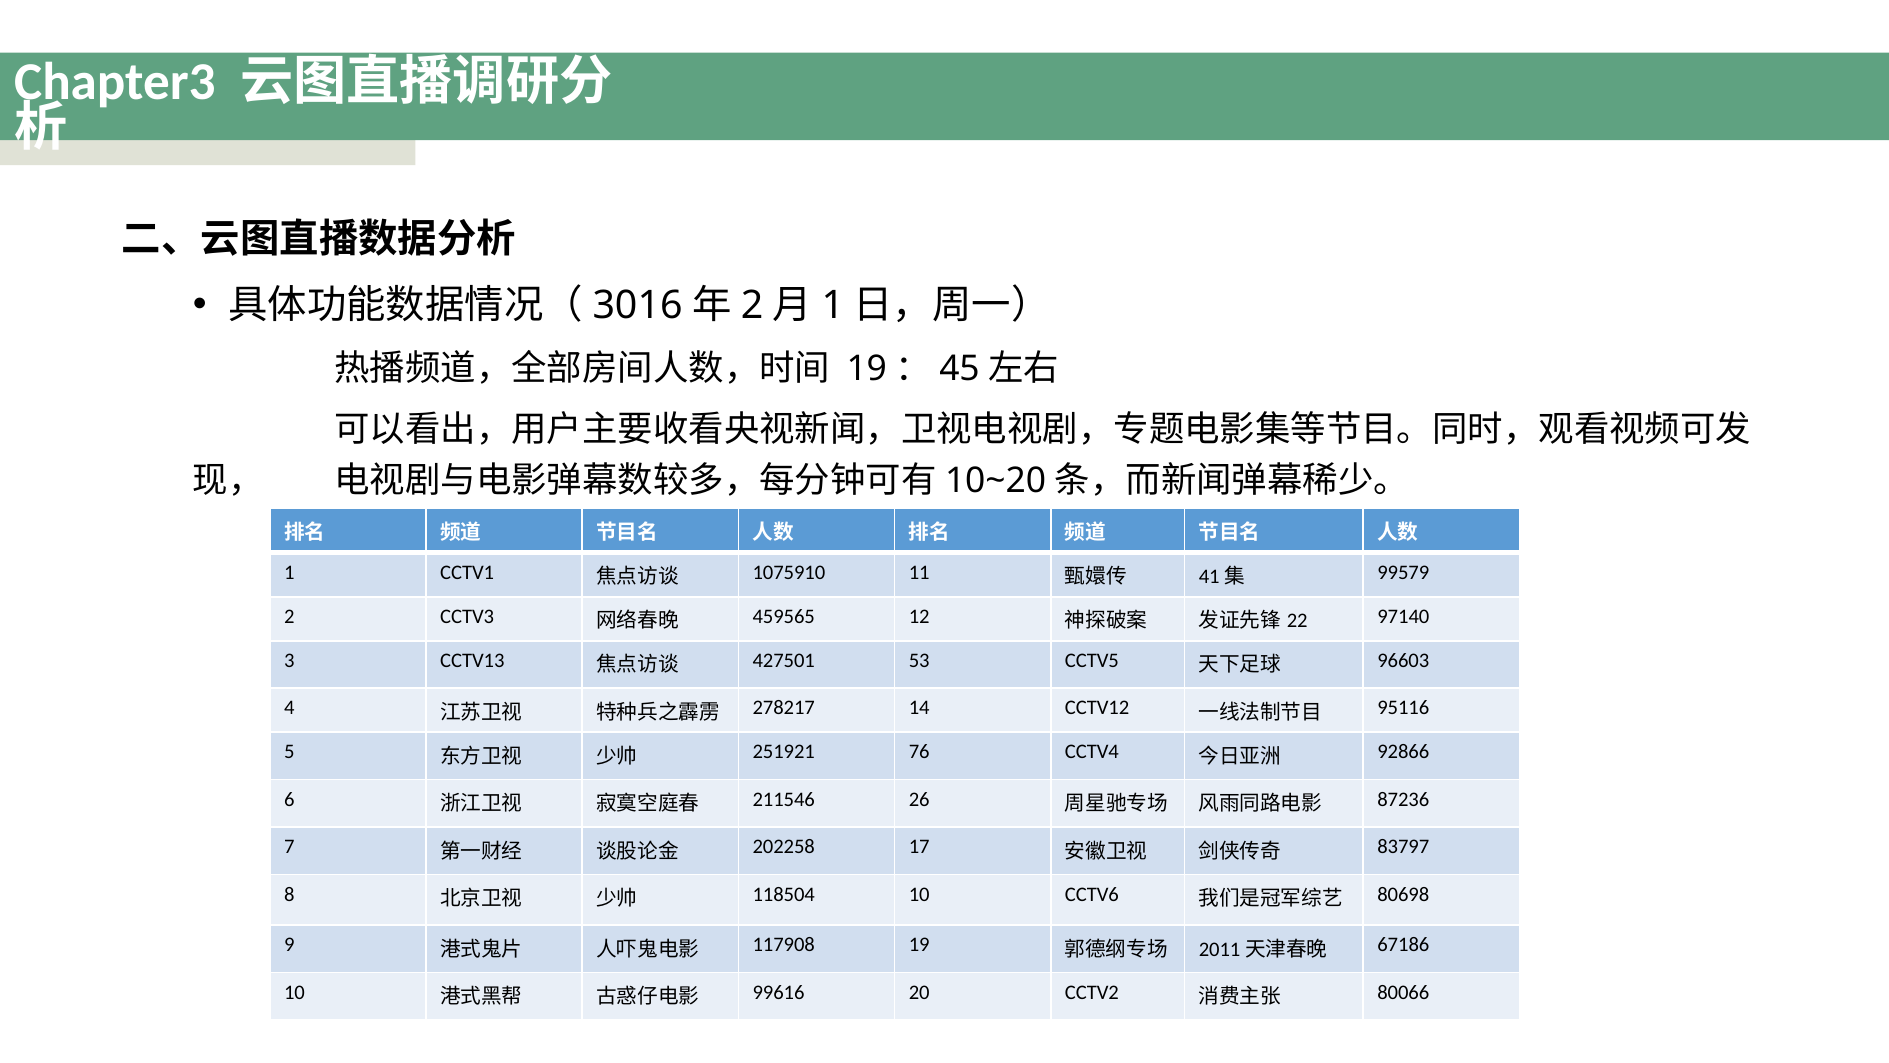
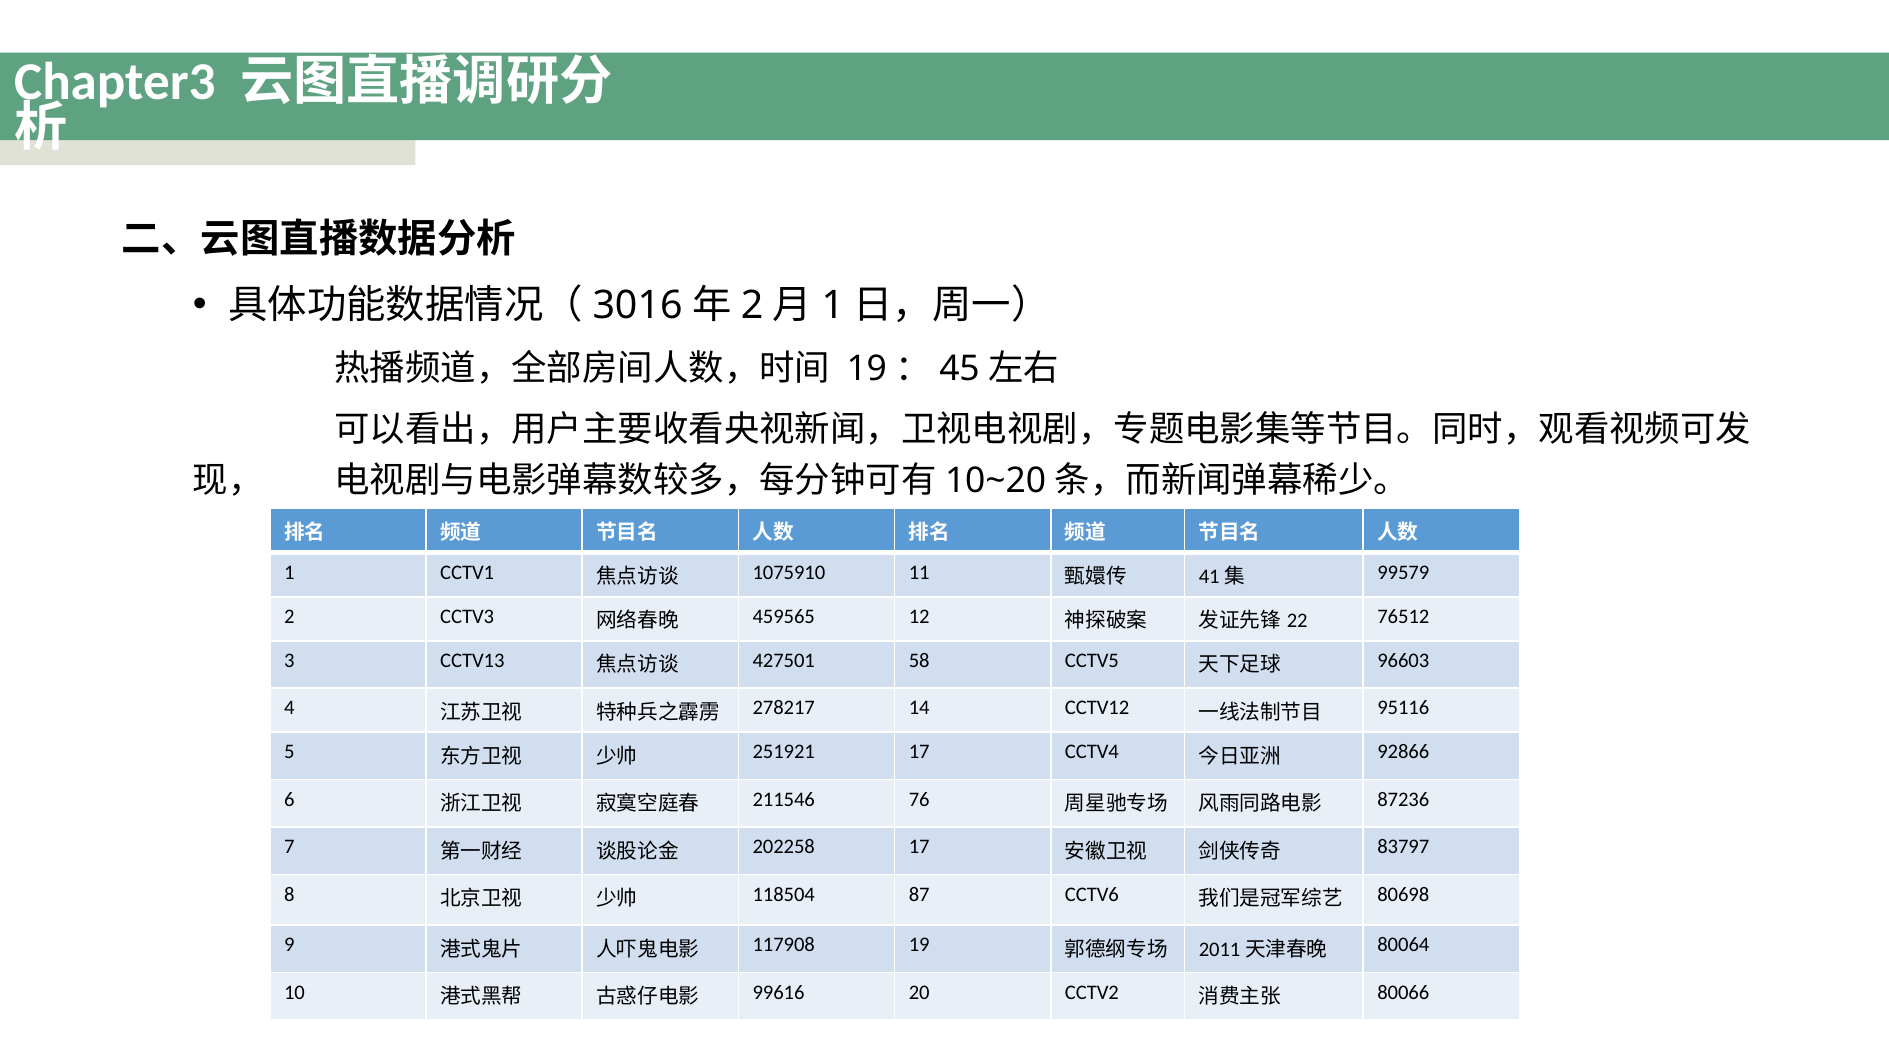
97140: 97140 -> 76512
53: 53 -> 58
251921 76: 76 -> 17
26: 26 -> 76
118504 10: 10 -> 87
67186: 67186 -> 80064
